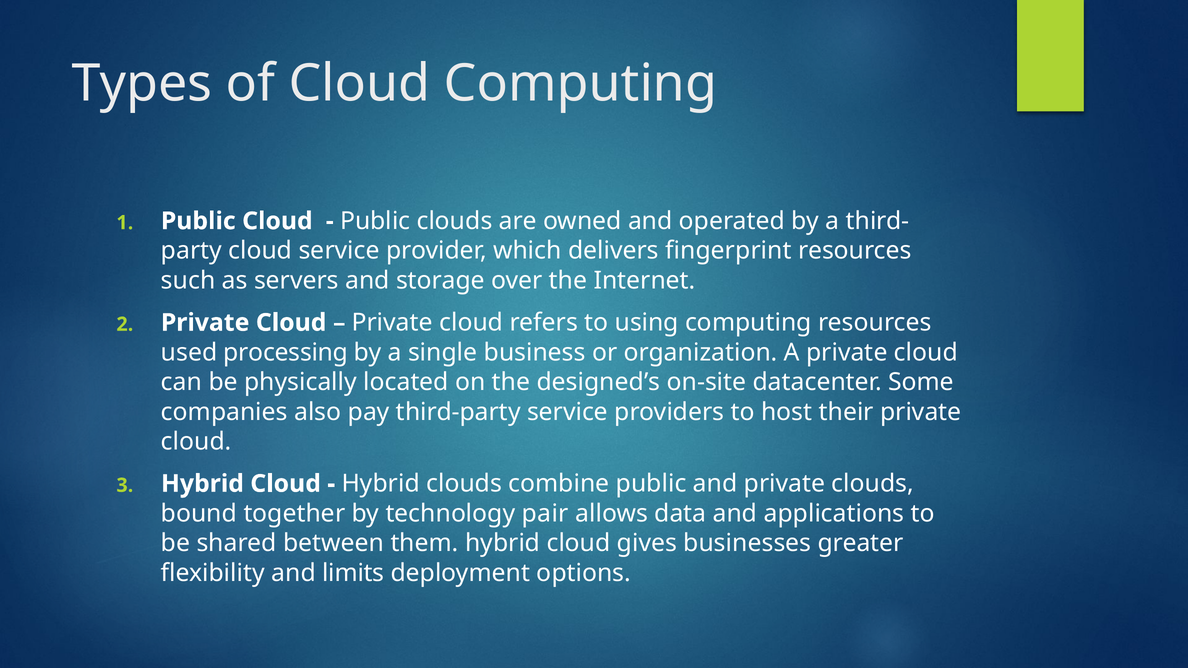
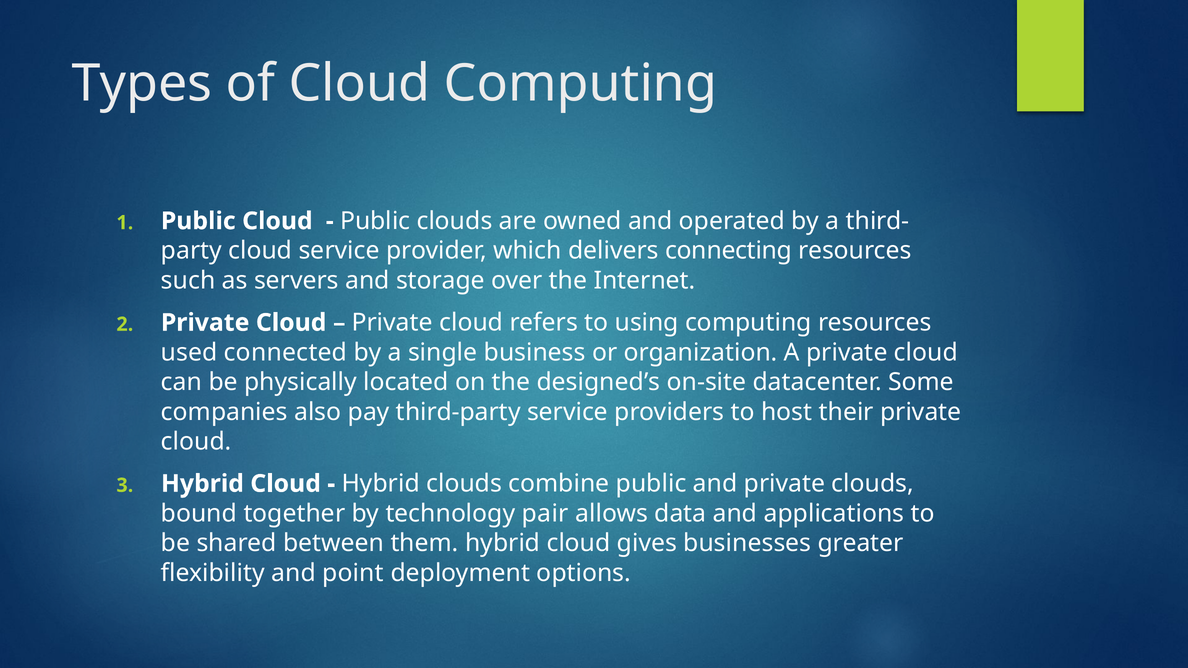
fingerprint: fingerprint -> connecting
processing: processing -> connected
limits: limits -> point
